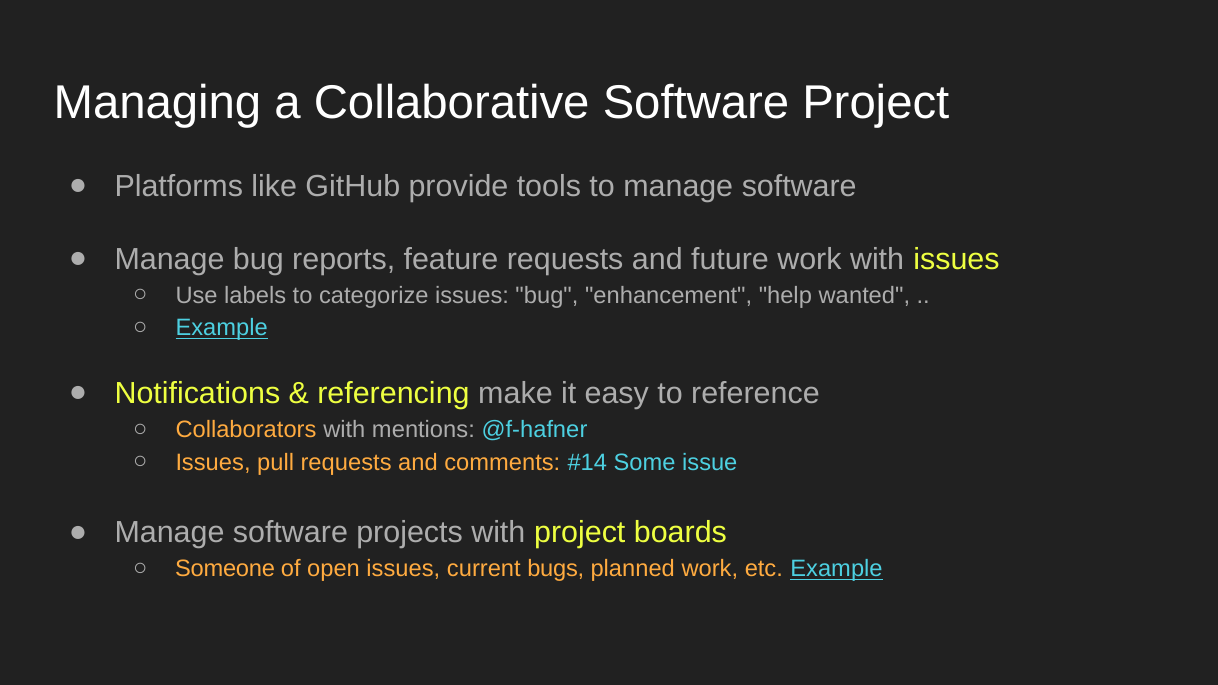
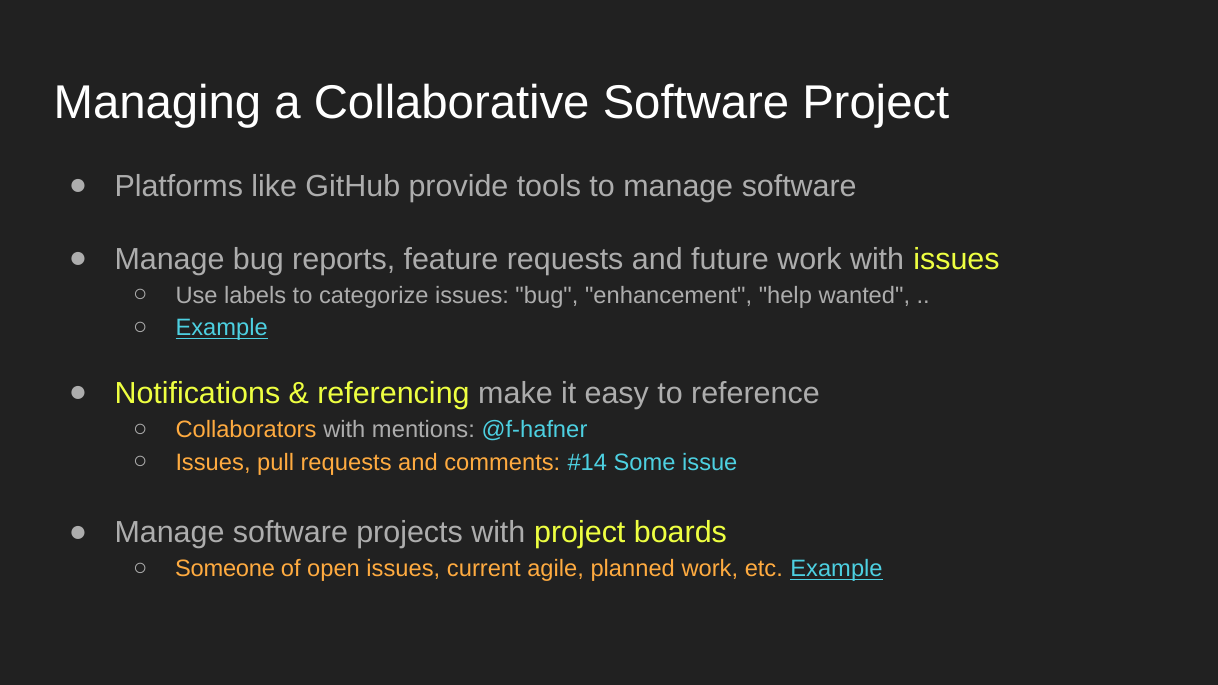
bugs: bugs -> agile
